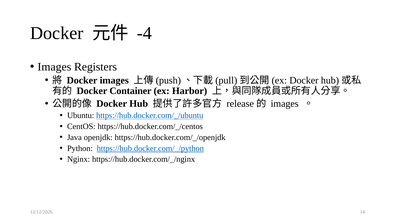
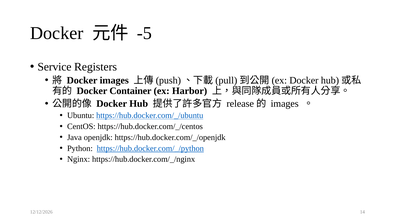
-4: -4 -> -5
Images at (54, 67): Images -> Service
